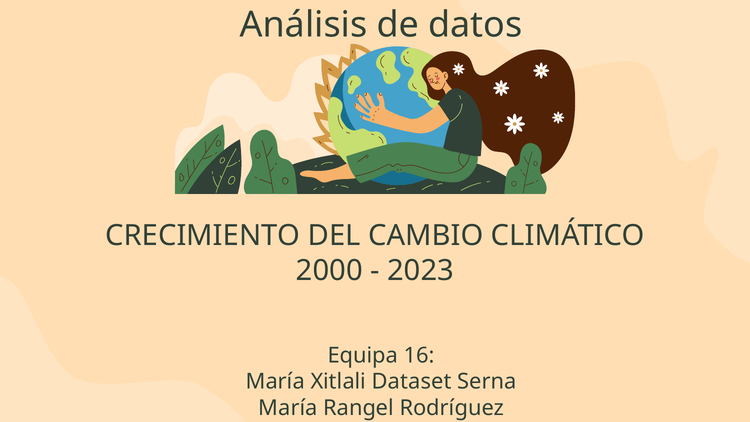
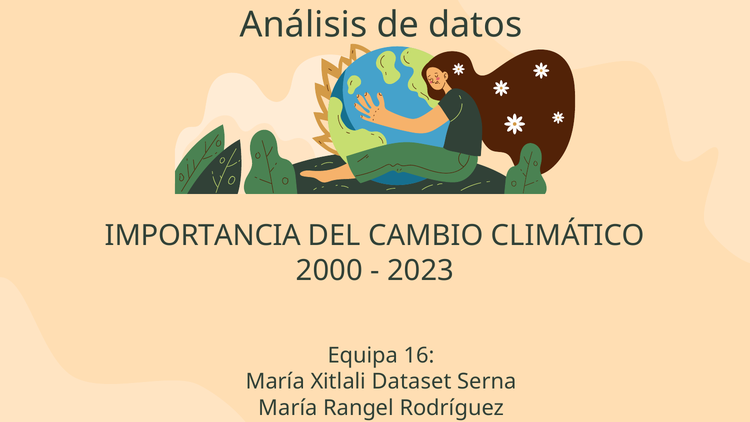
CRECIMIENTO: CRECIMIENTO -> IMPORTANCIA
